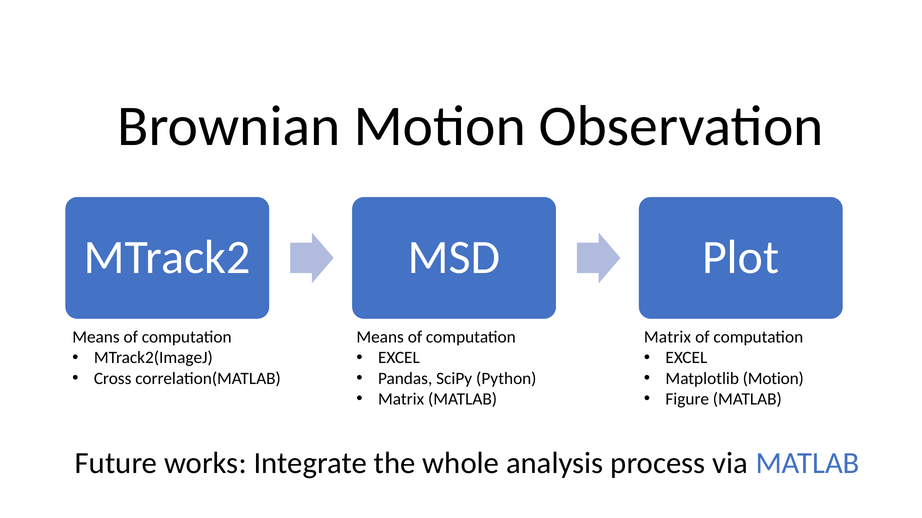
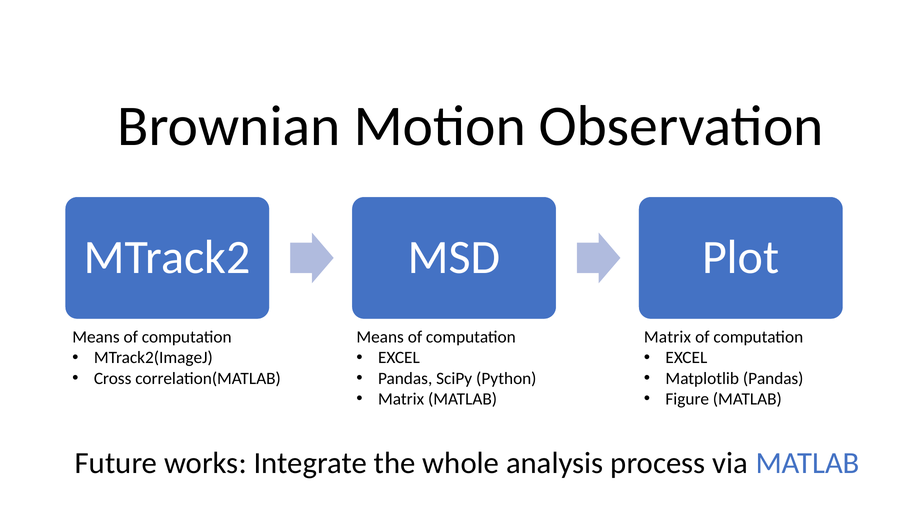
Matplotlib Motion: Motion -> Pandas
